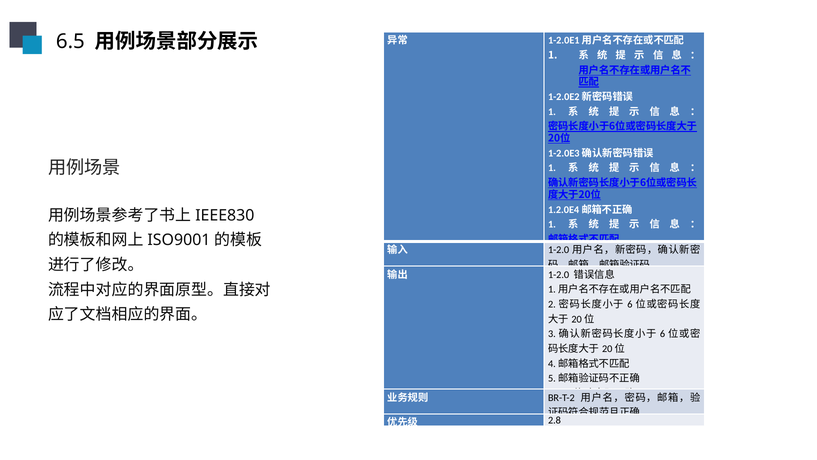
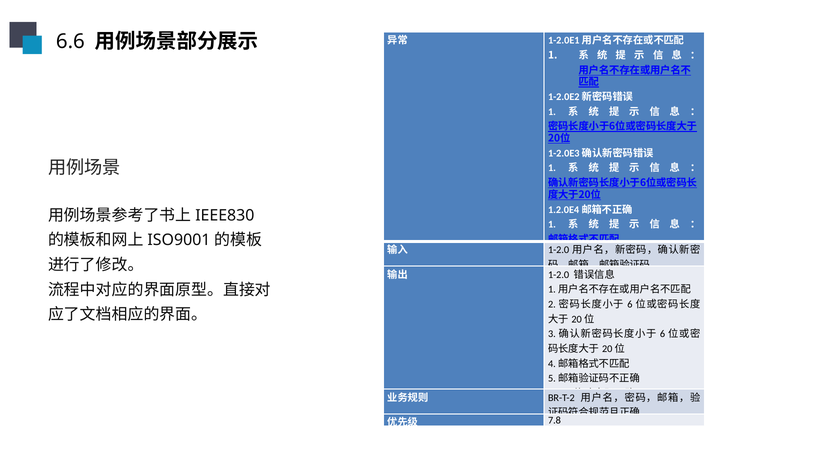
6.5: 6.5 -> 6.6
2.8: 2.8 -> 7.8
